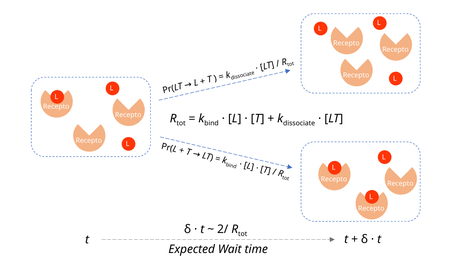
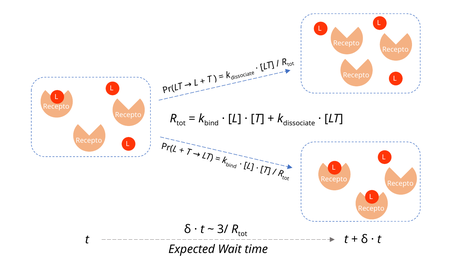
2/: 2/ -> 3/
